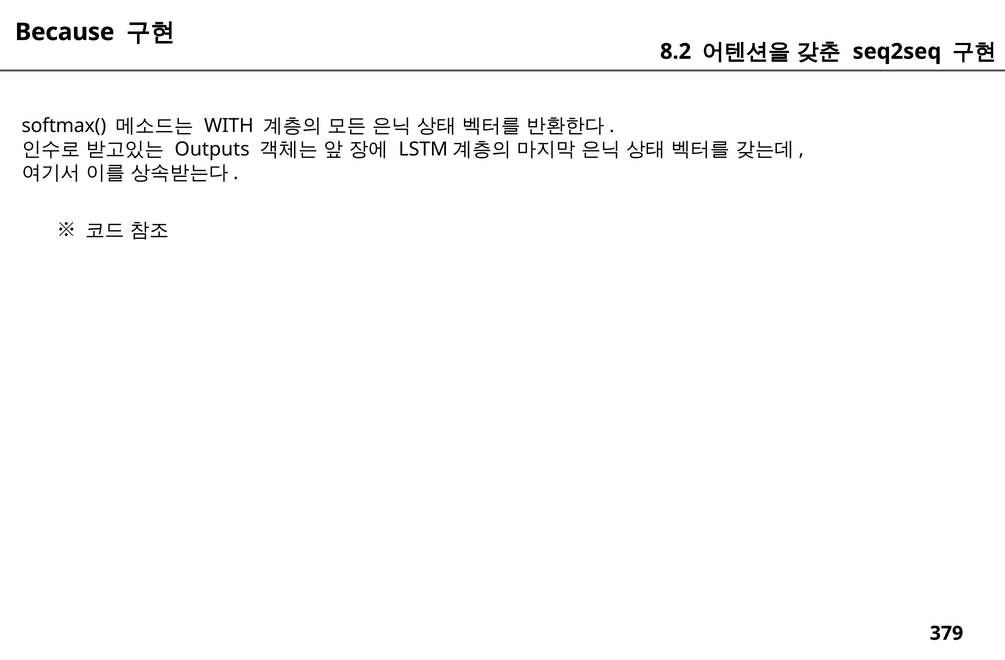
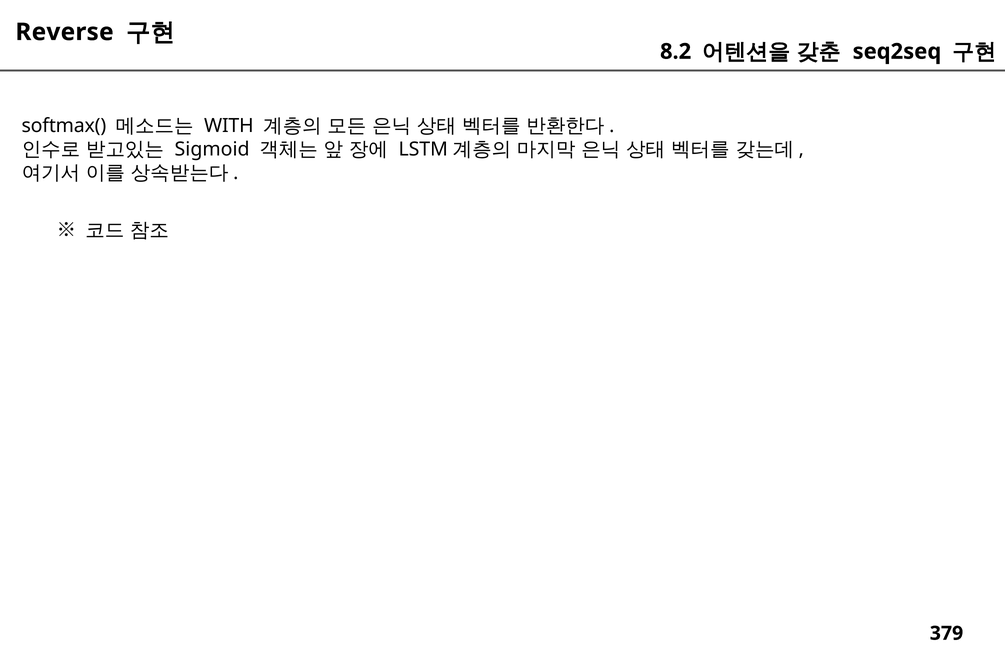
Because: Because -> Reverse
Outputs: Outputs -> Sigmoid
